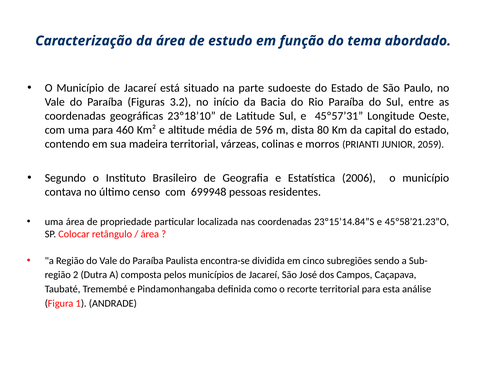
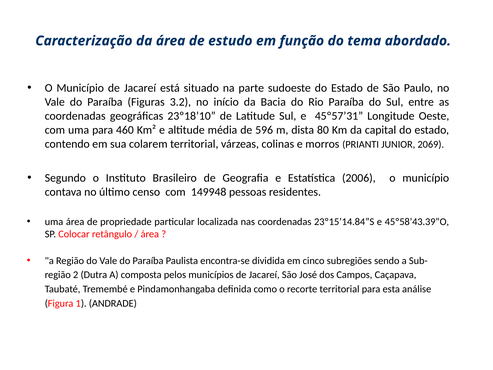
madeira: madeira -> colarem
2059: 2059 -> 2069
699948: 699948 -> 149948
45º58’21.23”O: 45º58’21.23”O -> 45º58’43.39”O
